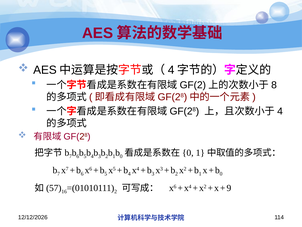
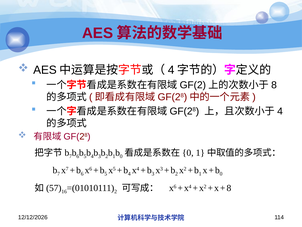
9: 9 -> 8
